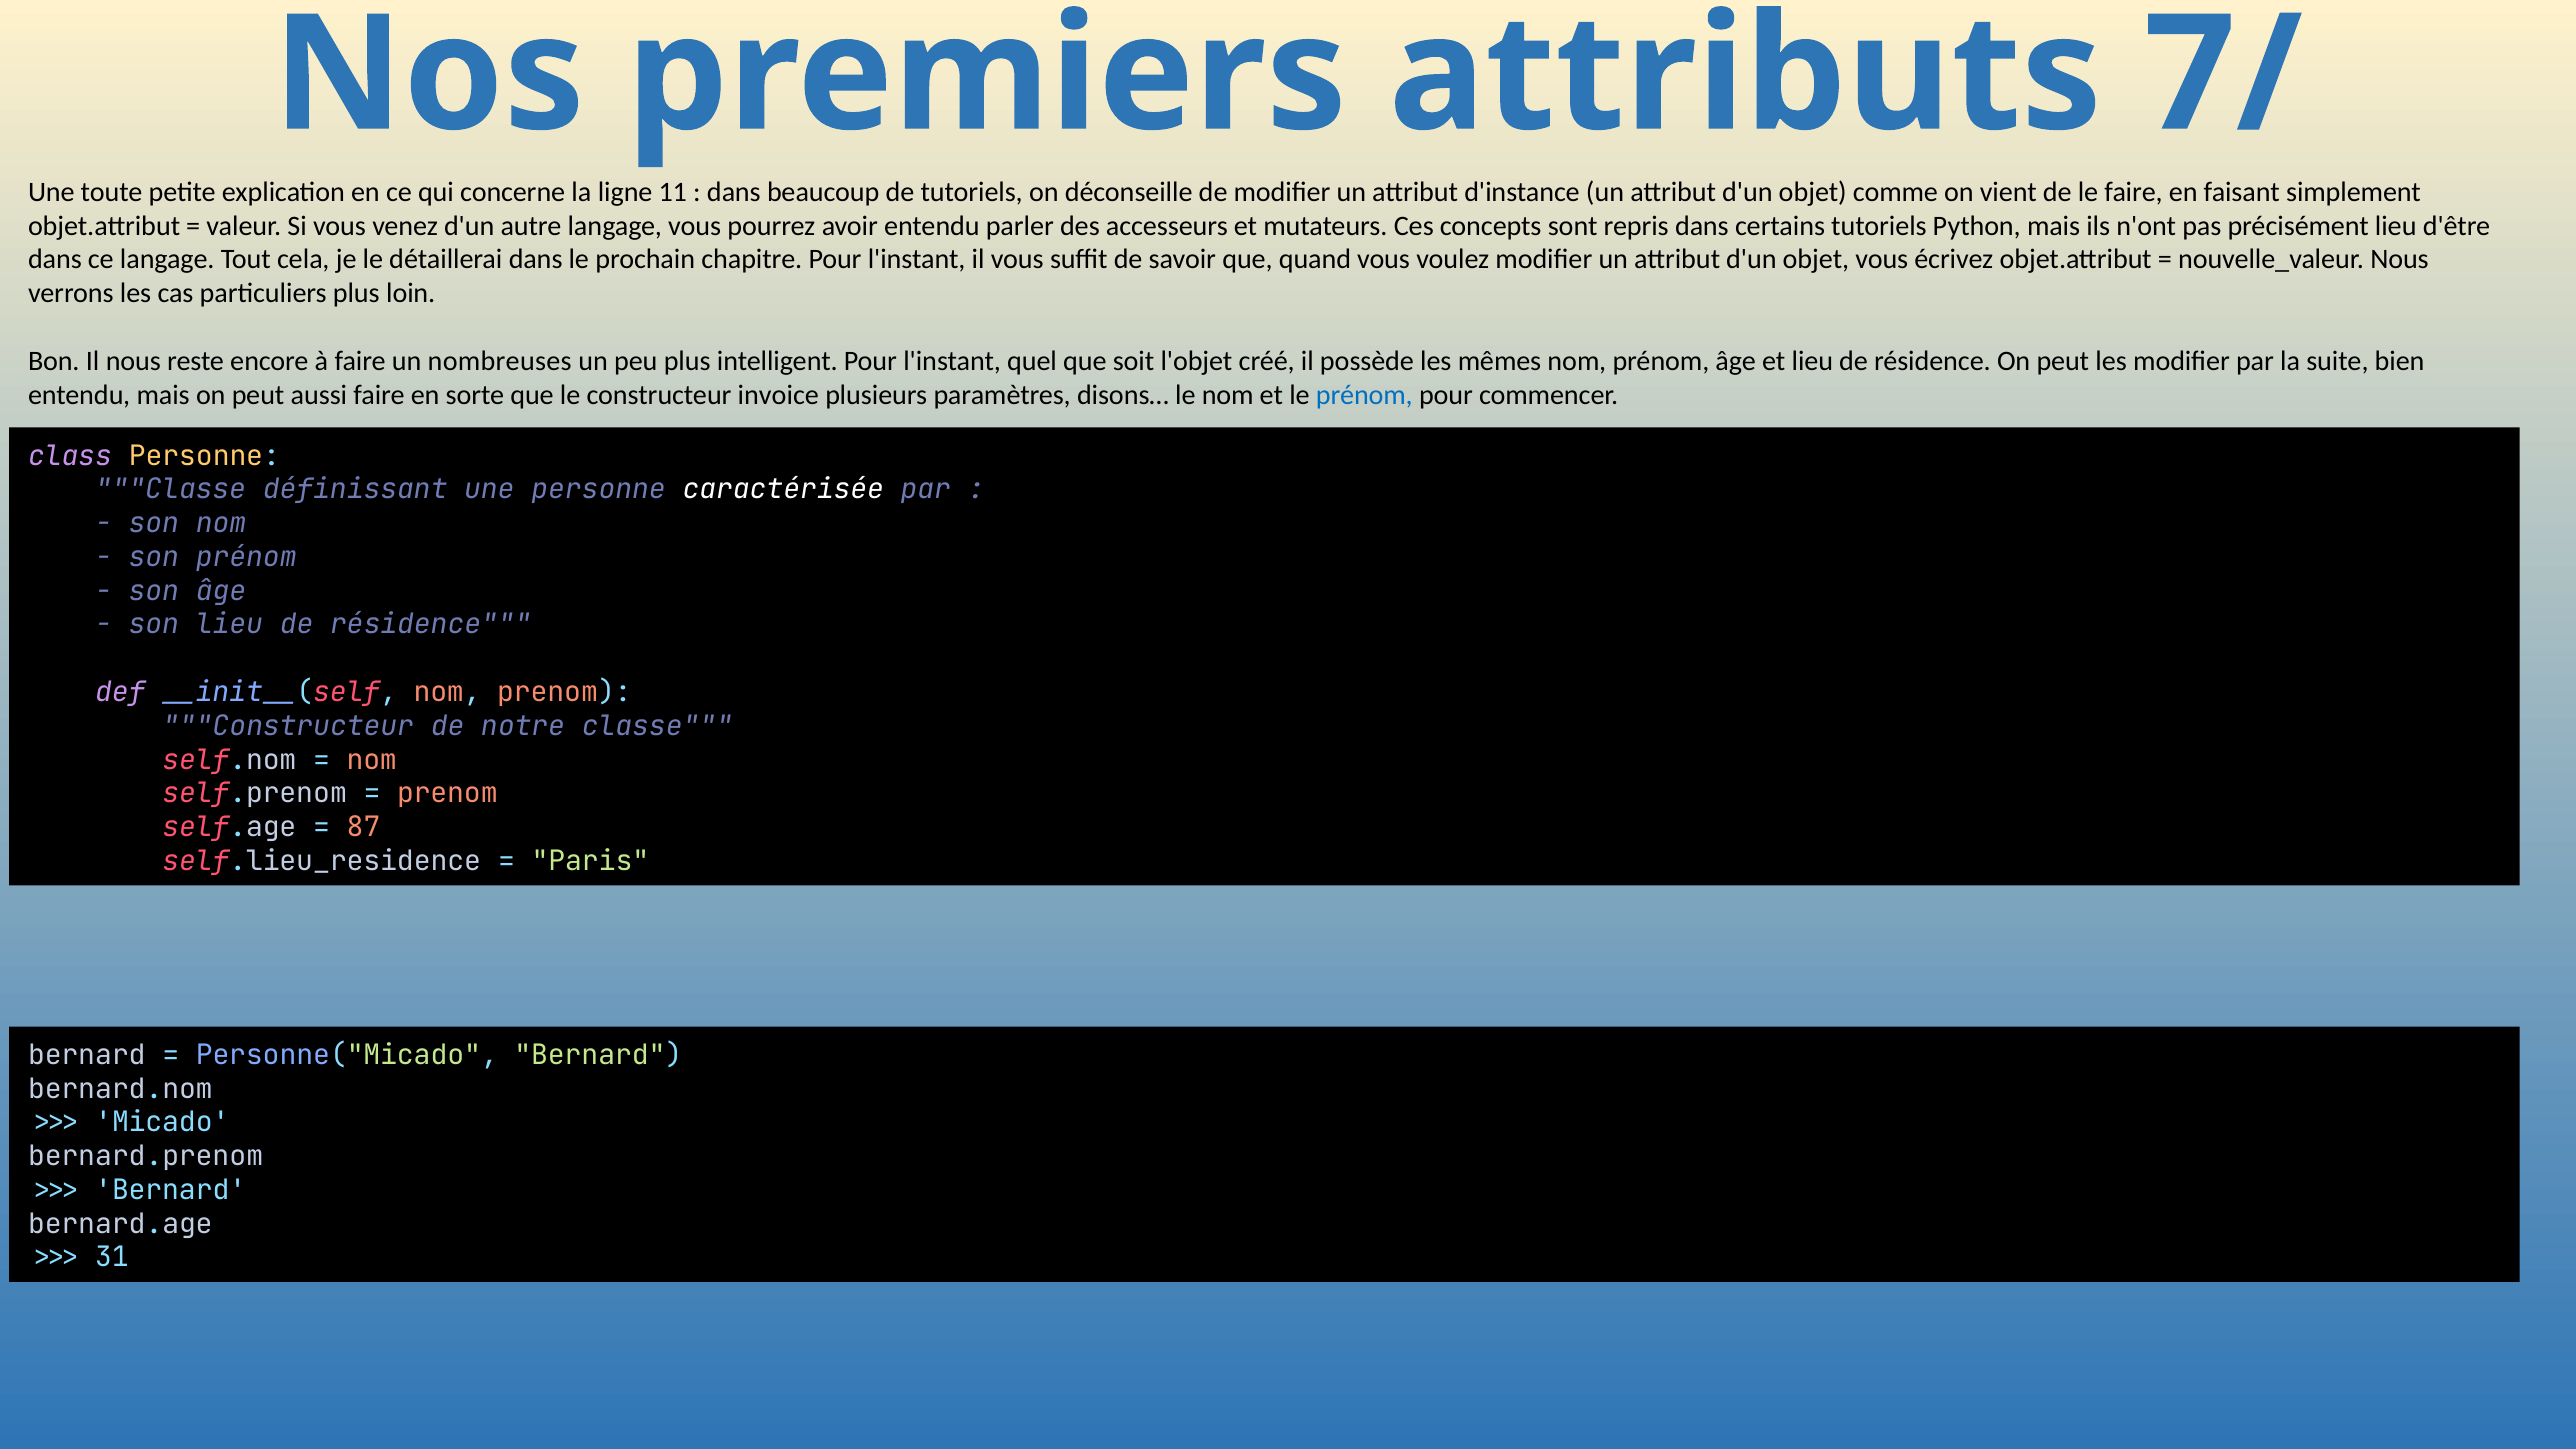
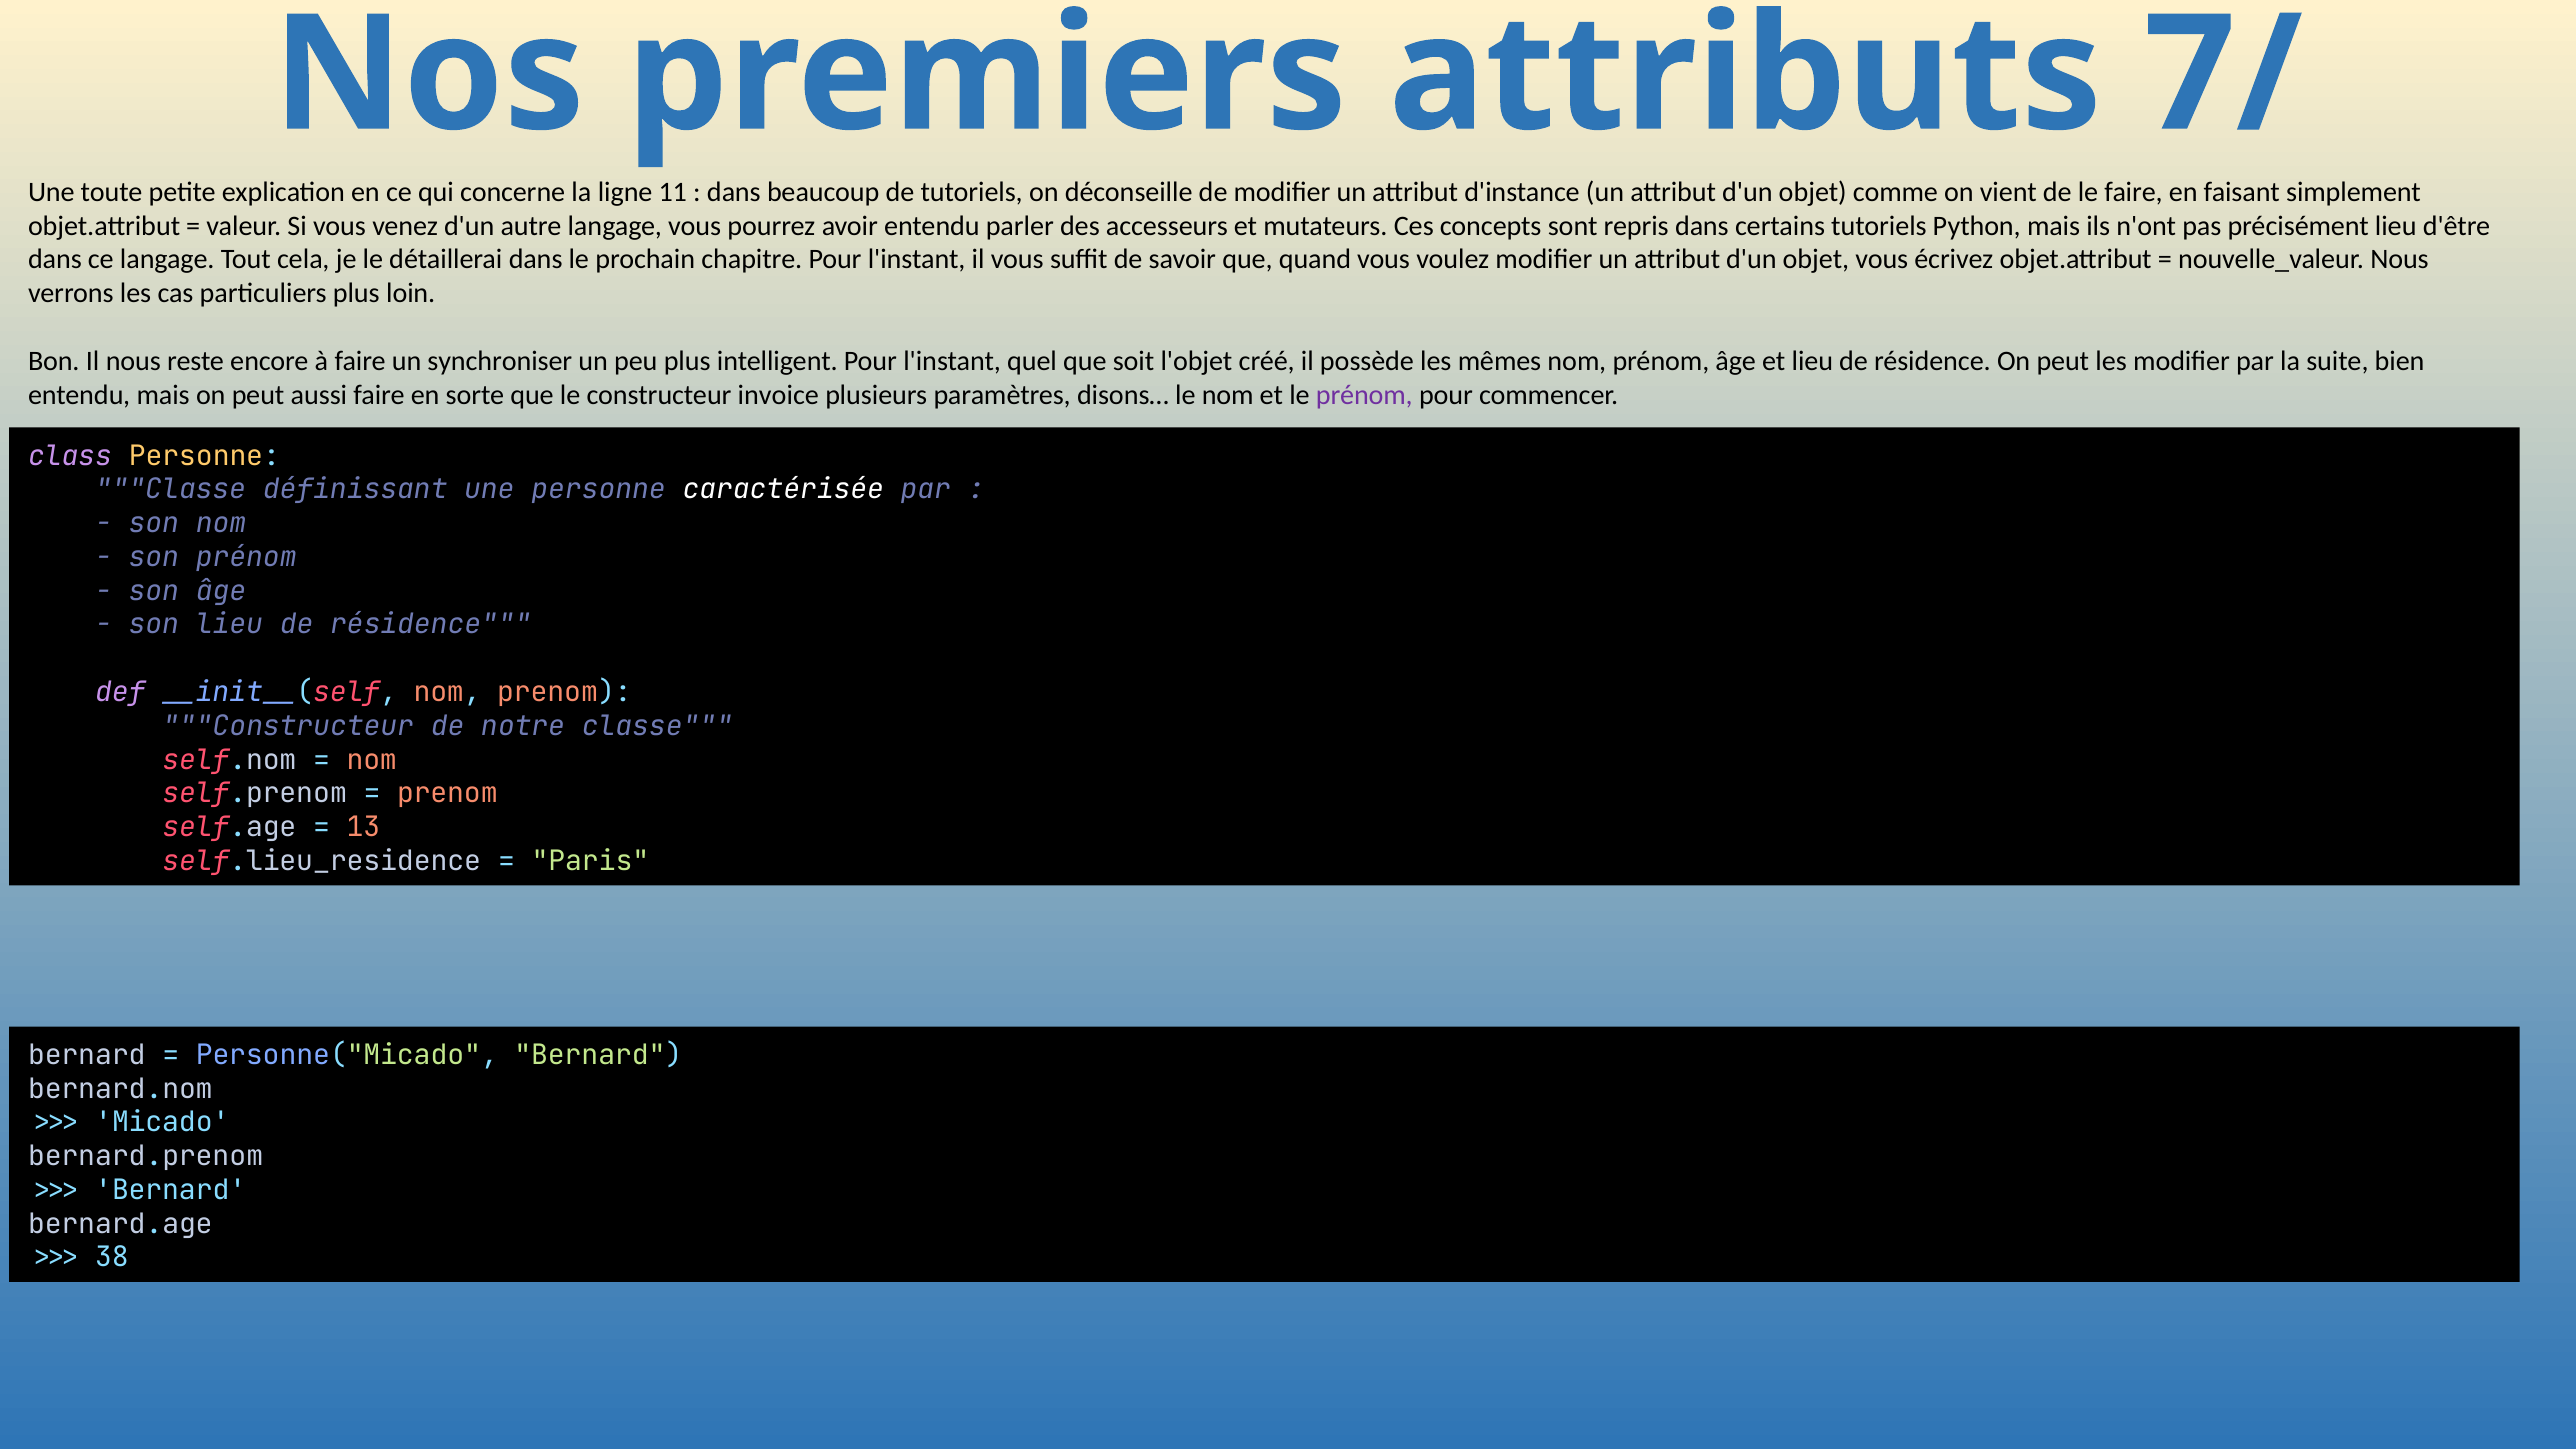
nombreuses: nombreuses -> synchroniser
prénom at (1364, 395) colour: blue -> purple
87: 87 -> 13
31: 31 -> 38
